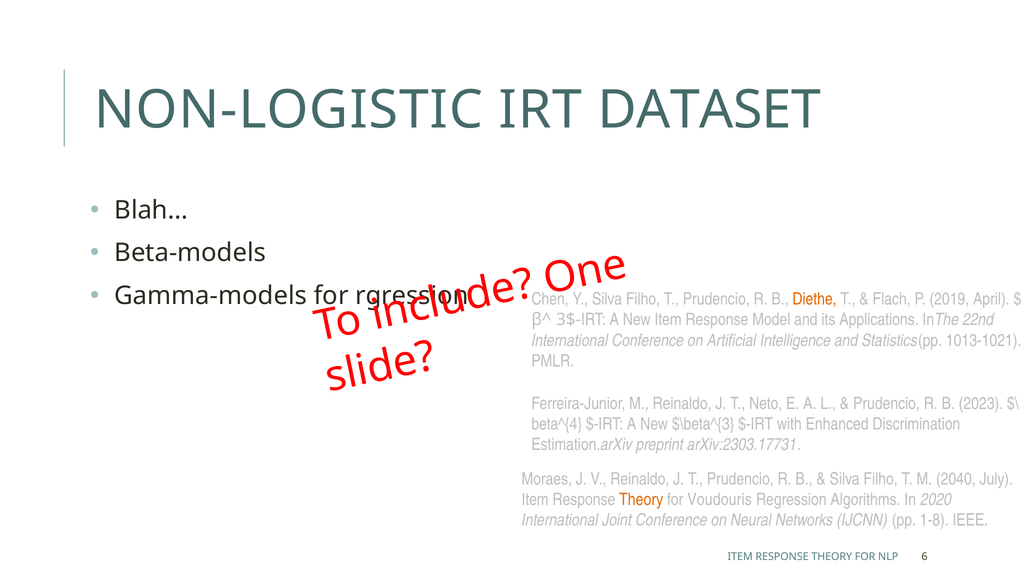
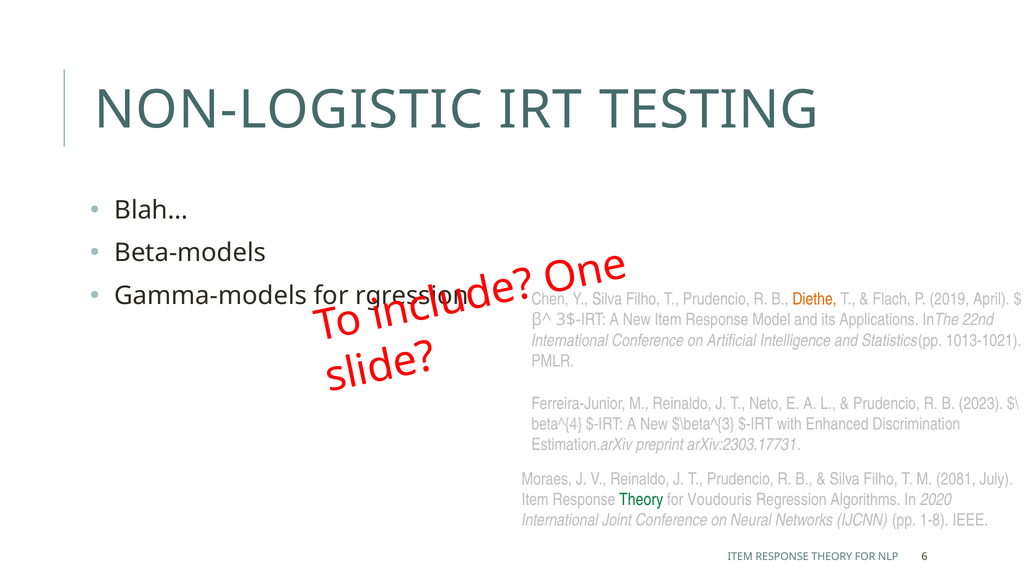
DATASET: DATASET -> TESTING
2040: 2040 -> 2081
Theory at (641, 500) colour: orange -> green
